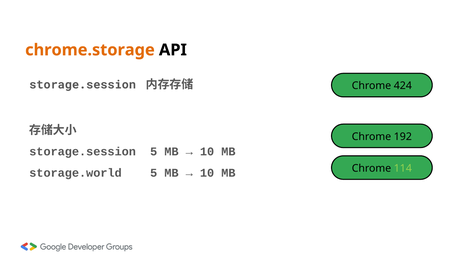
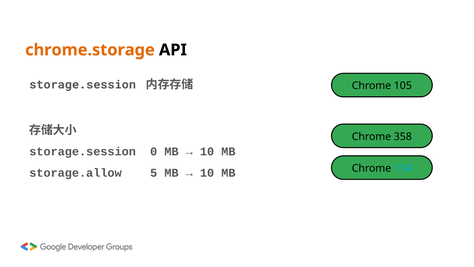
424: 424 -> 105
192: 192 -> 358
storage.session 5: 5 -> 0
storage.world: storage.world -> storage.allow
114 colour: light green -> light blue
